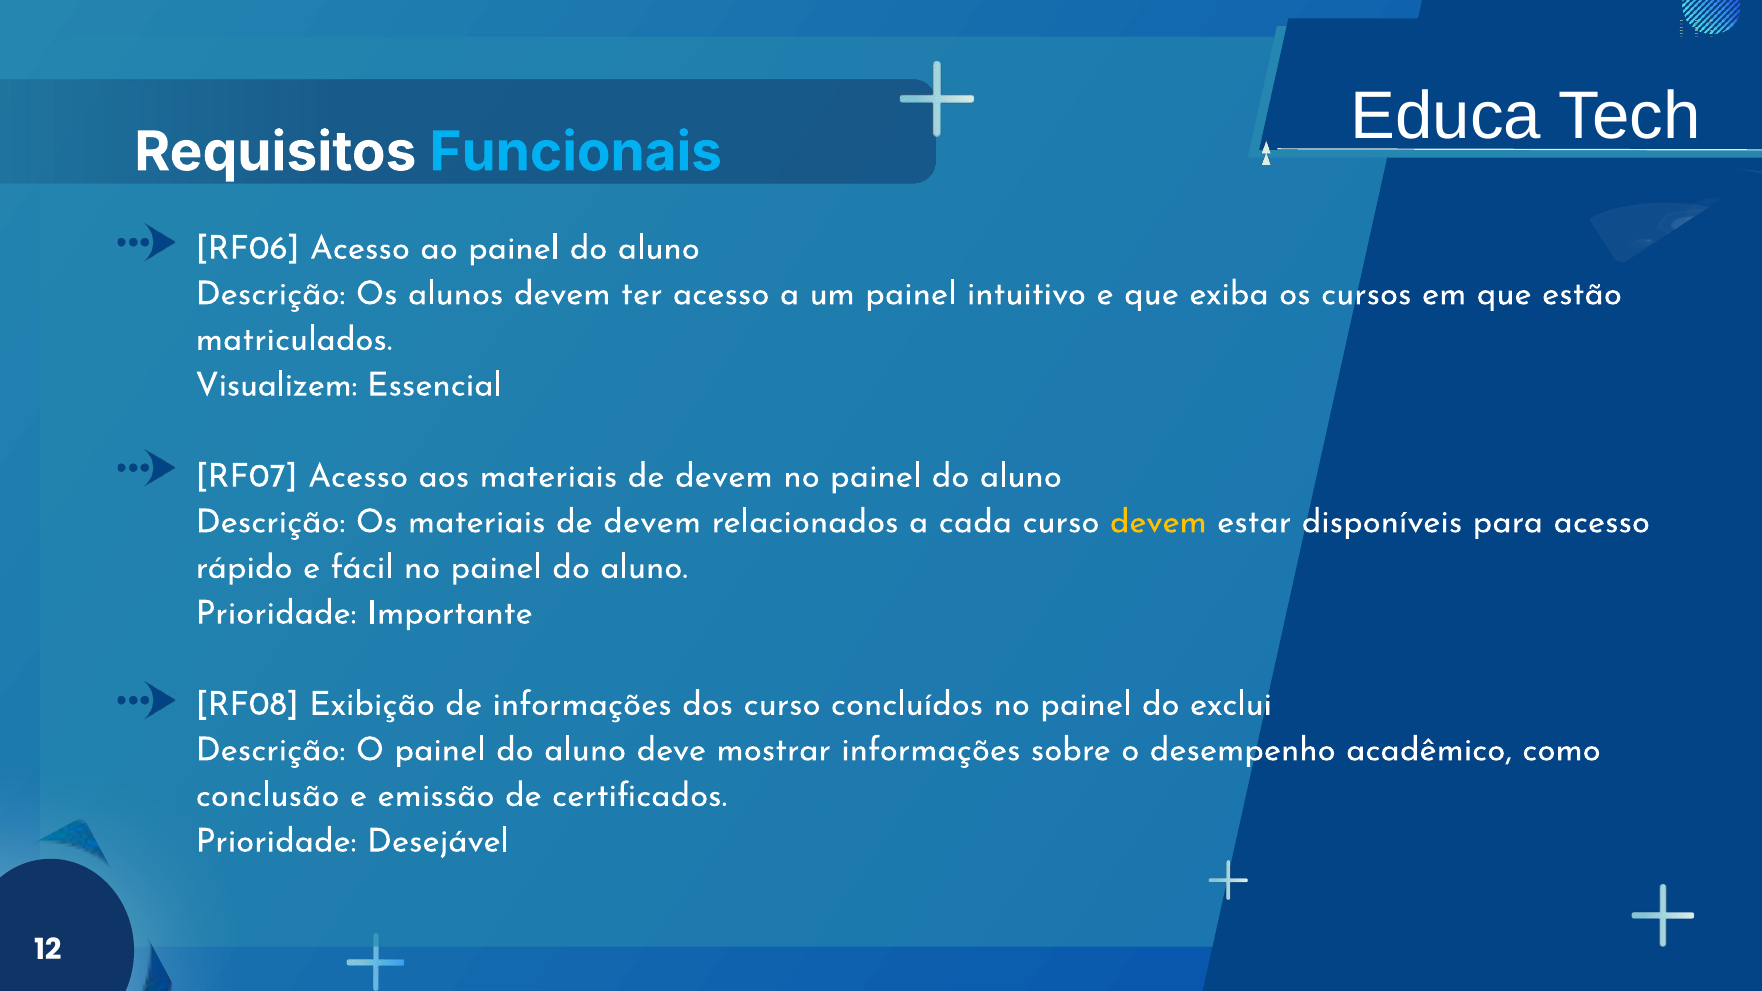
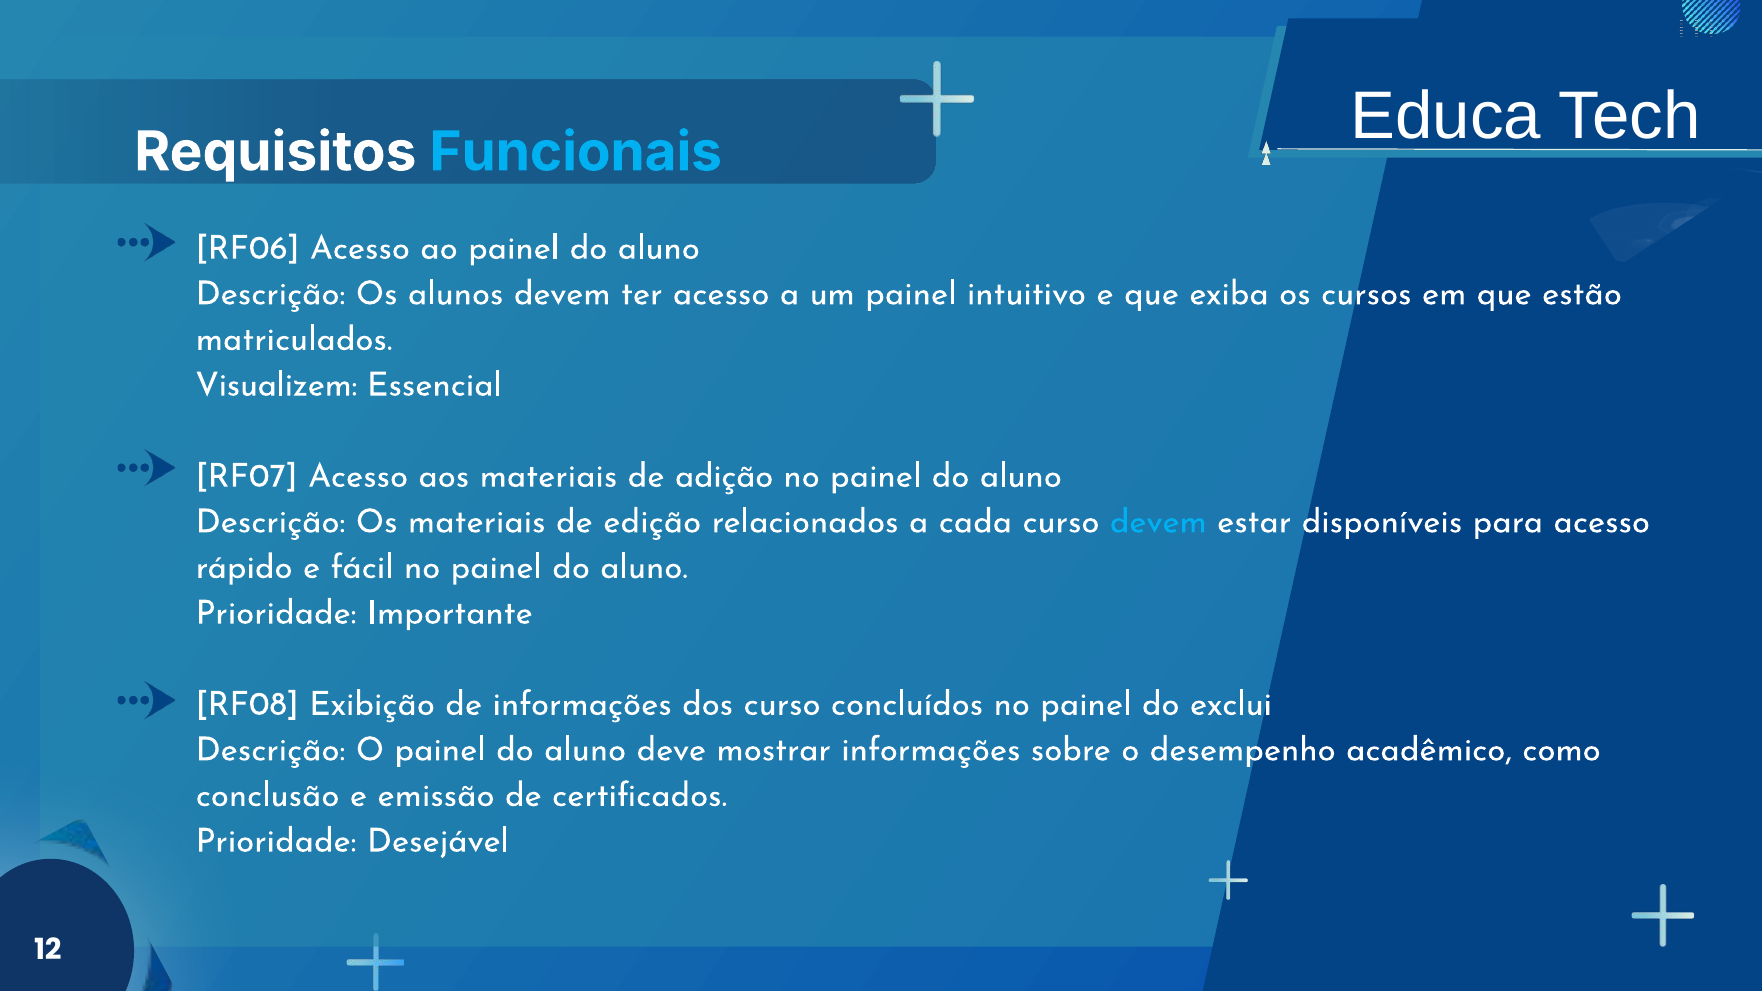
aos materiais de devem: devem -> adição
Os materiais de devem: devem -> edição
devem at (1158, 522) colour: yellow -> light blue
